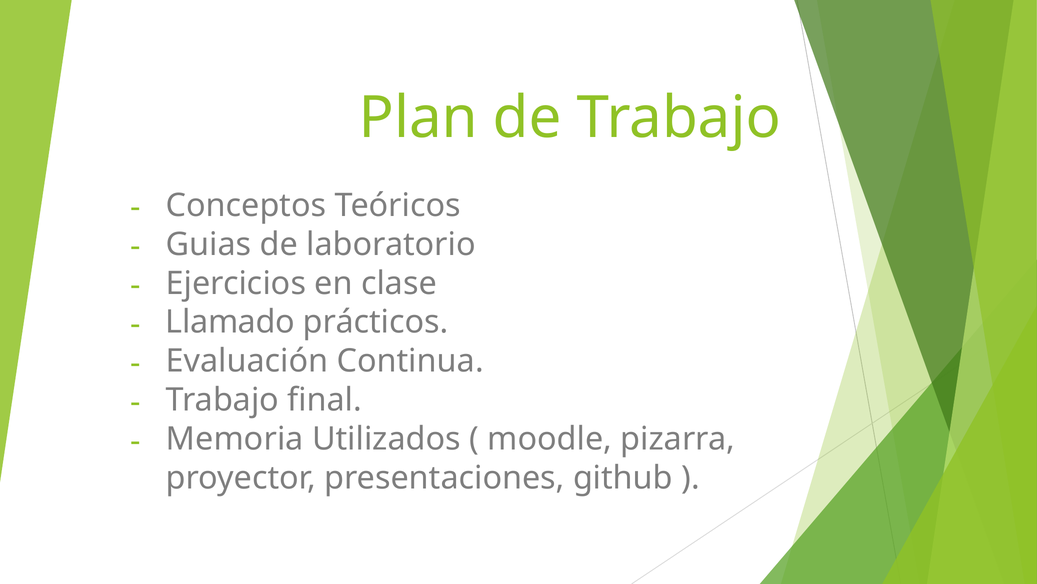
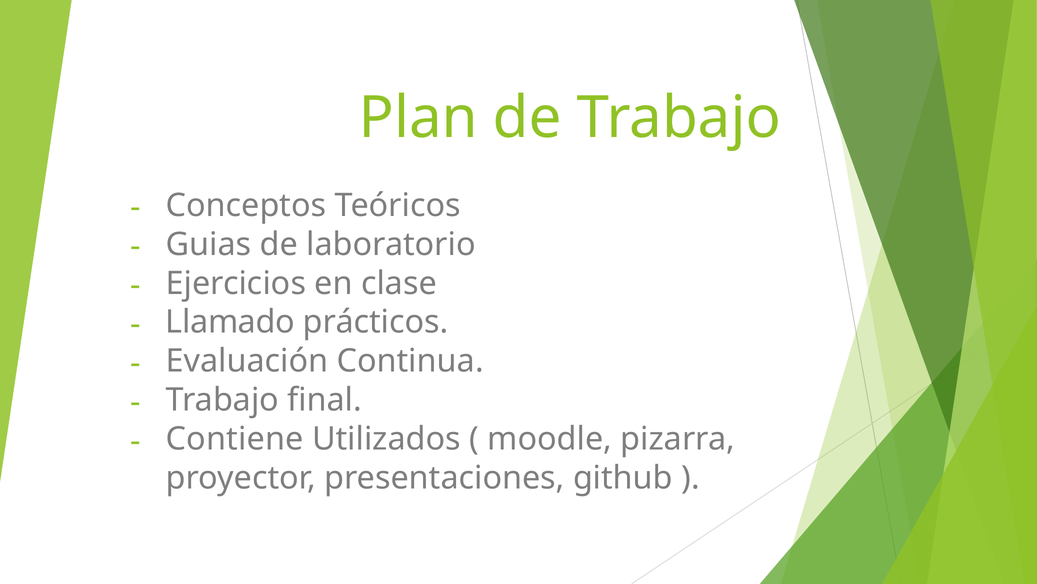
Memoria: Memoria -> Contiene
